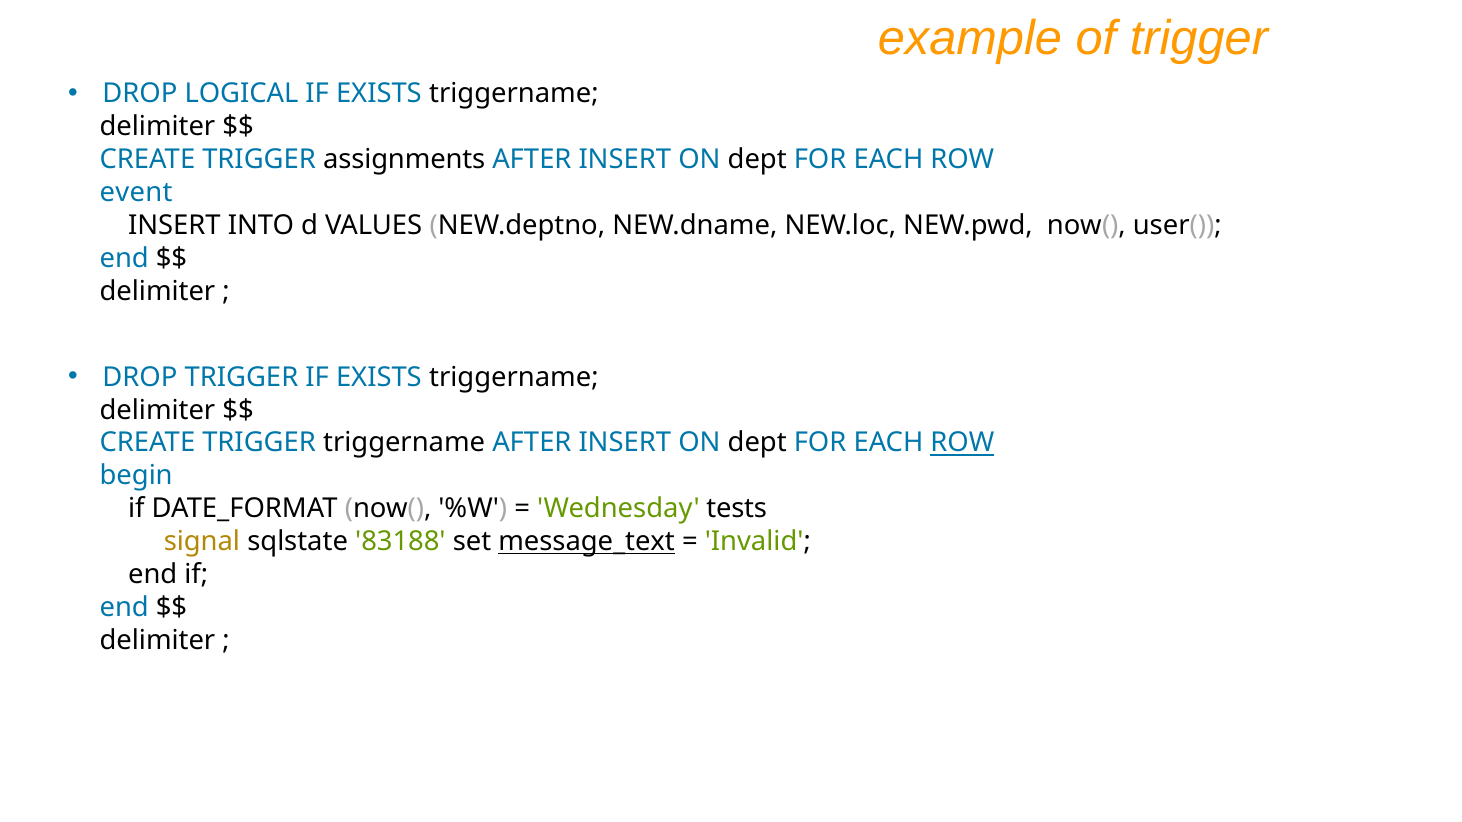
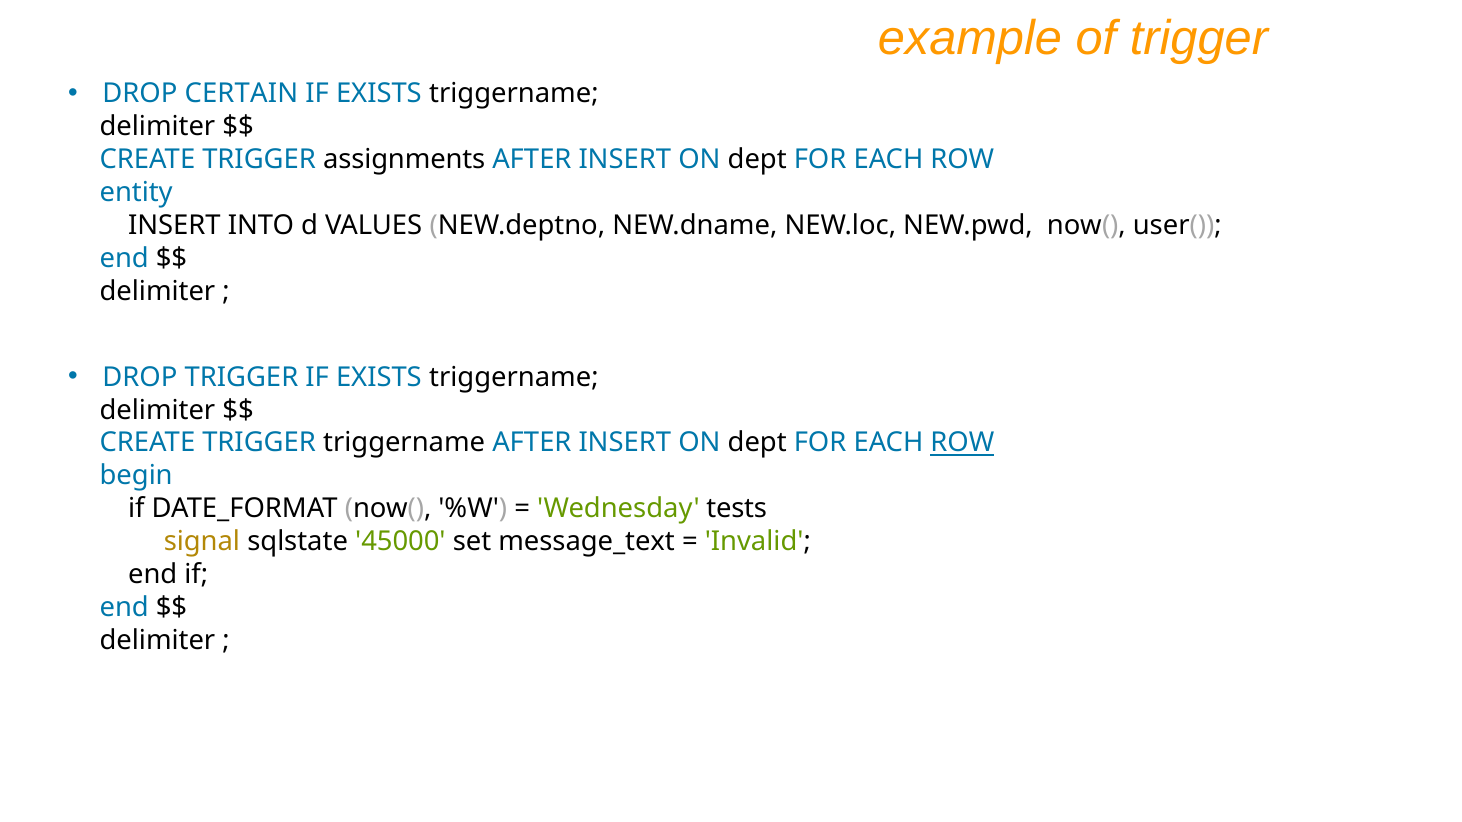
LOGICAL: LOGICAL -> CERTAIN
event: event -> entity
83188: 83188 -> 45000
message_text underline: present -> none
